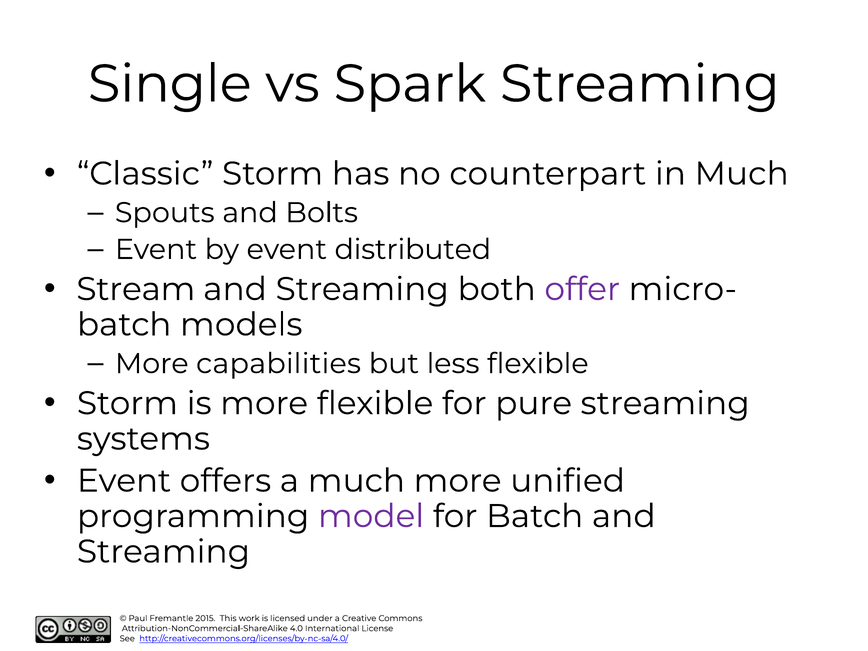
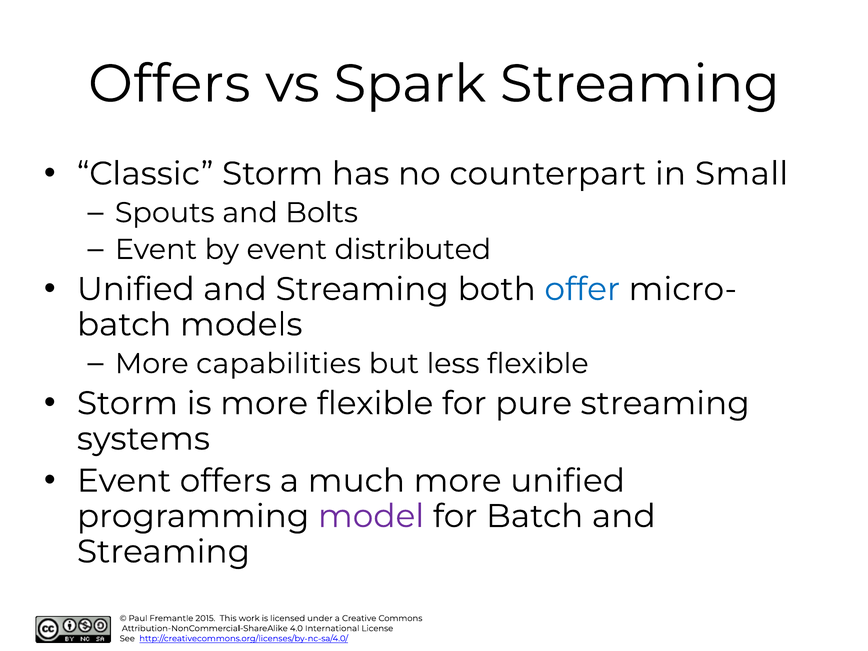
Single at (170, 84): Single -> Offers
in Much: Much -> Small
Stream at (136, 289): Stream -> Unified
offer colour: purple -> blue
